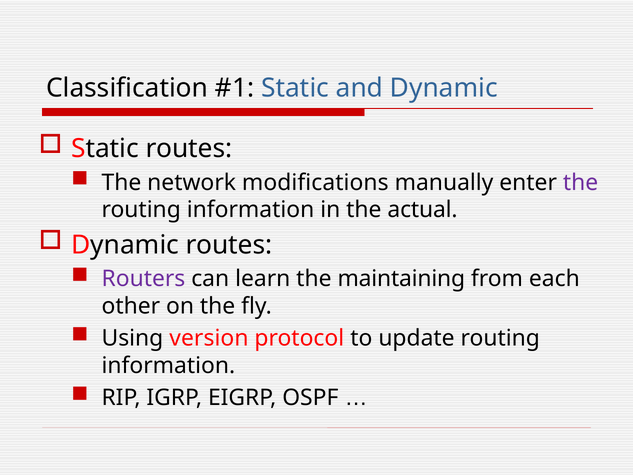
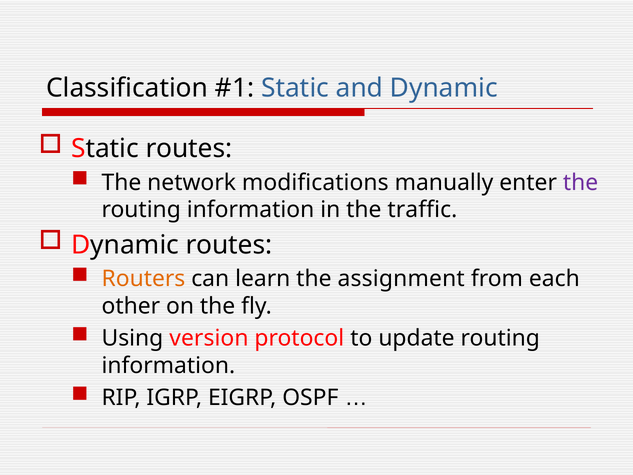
actual: actual -> traffic
Routers colour: purple -> orange
maintaining: maintaining -> assignment
